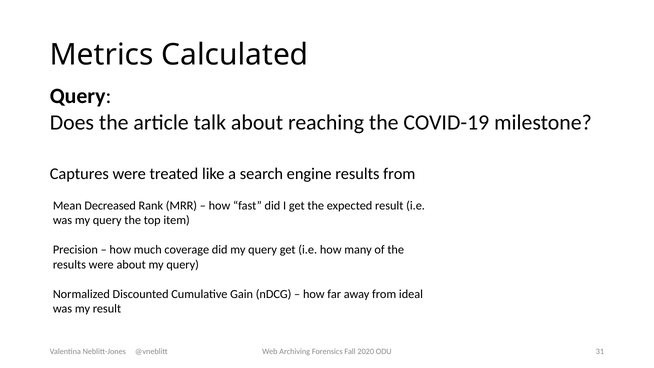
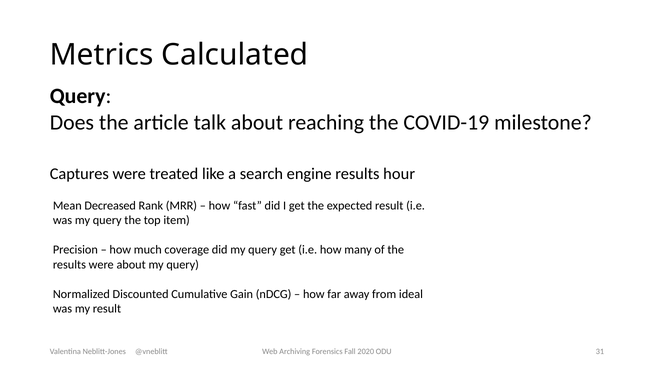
results from: from -> hour
